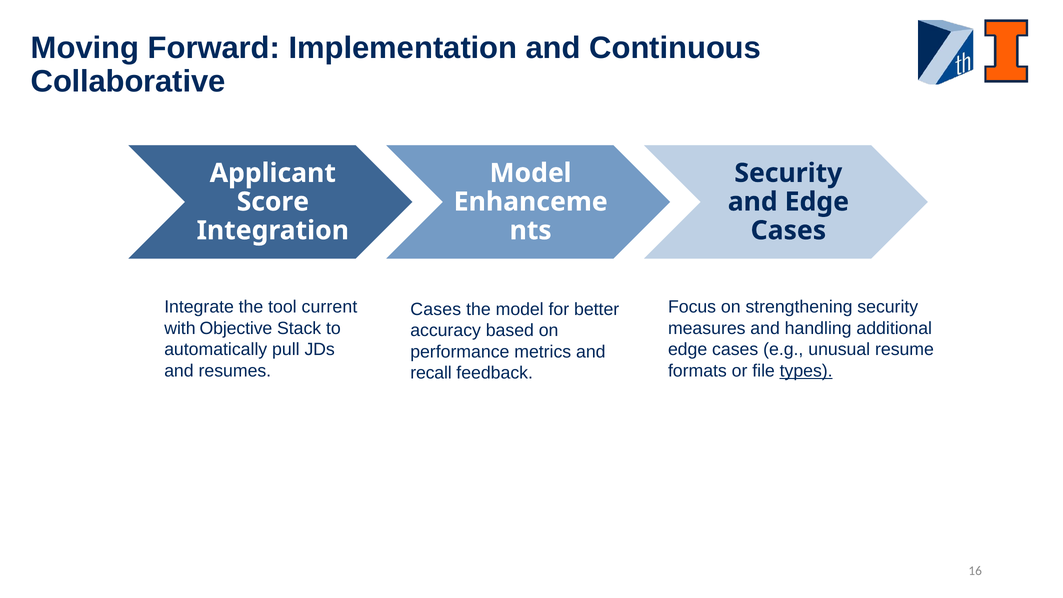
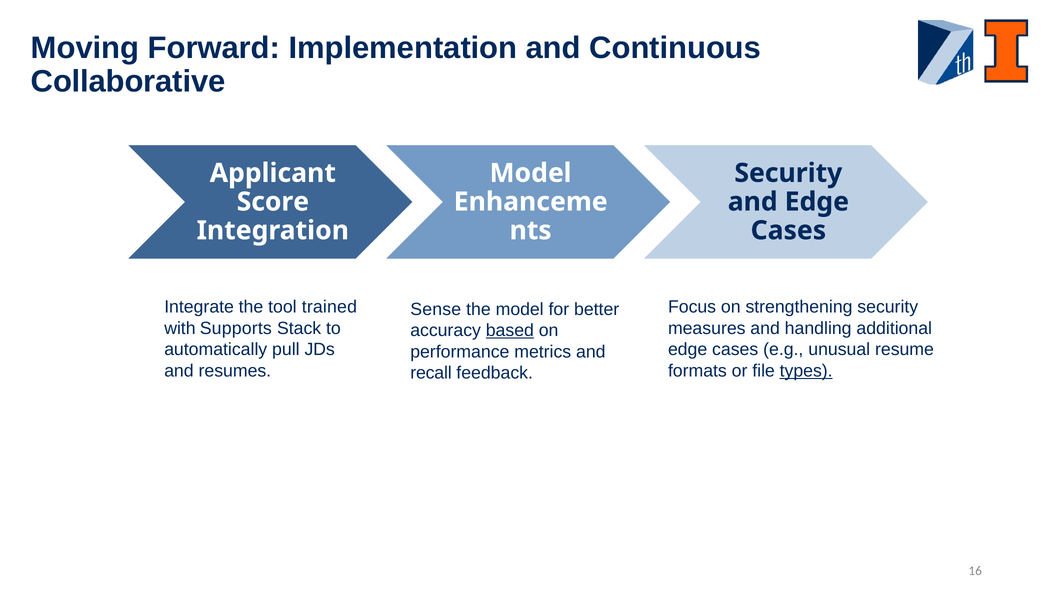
current: current -> trained
Cases at (436, 309): Cases -> Sense
Objective: Objective -> Supports
based underline: none -> present
